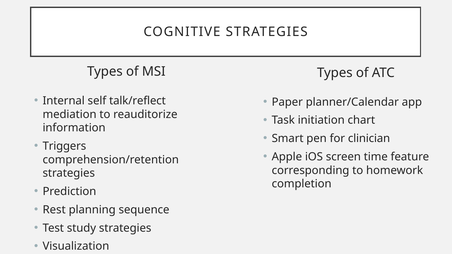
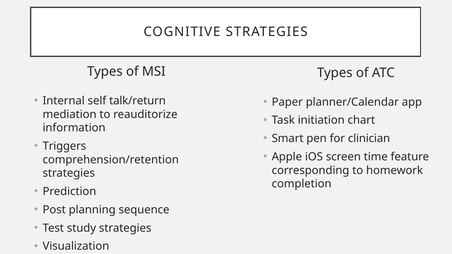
talk/reflect: talk/reflect -> talk/return
Rest: Rest -> Post
